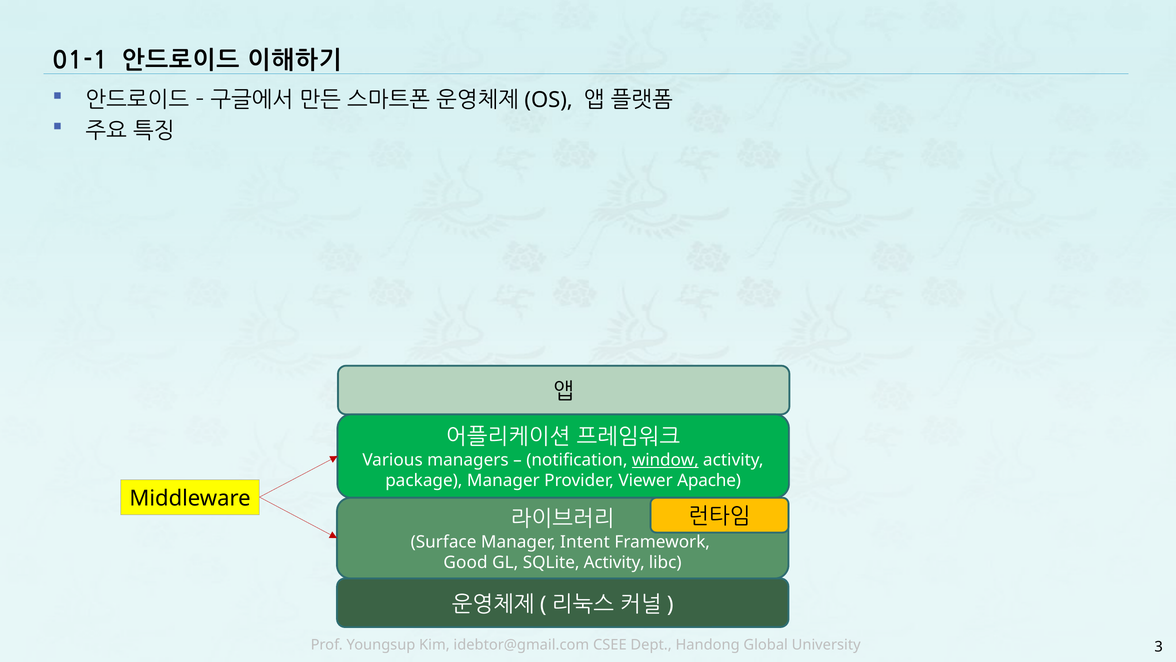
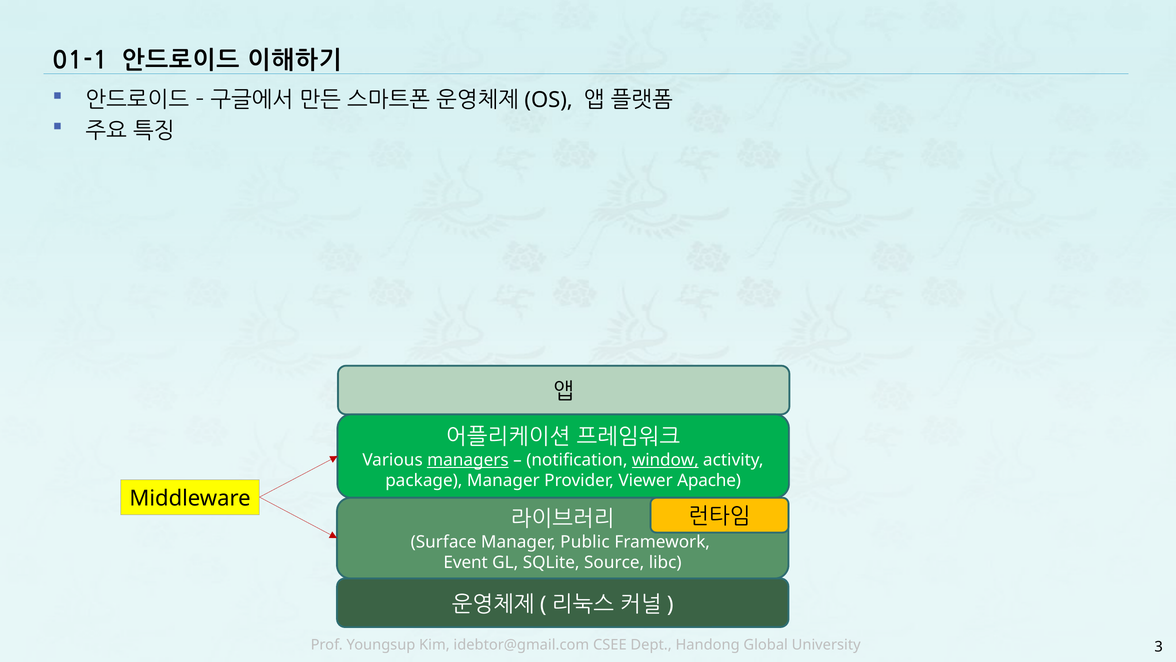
managers underline: none -> present
Intent: Intent -> Public
Good: Good -> Event
SQLite Activity: Activity -> Source
